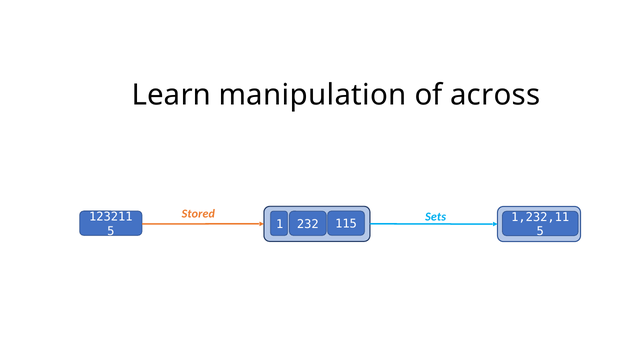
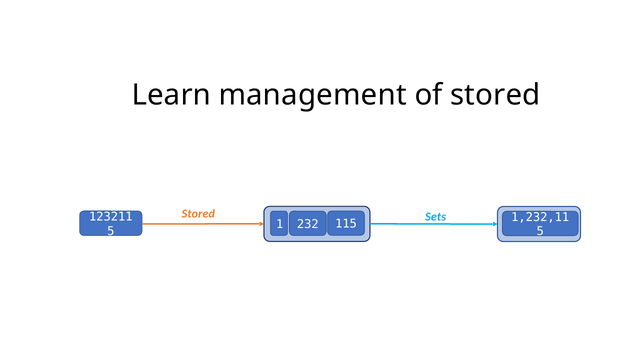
manipulation: manipulation -> management
of across: across -> stored
